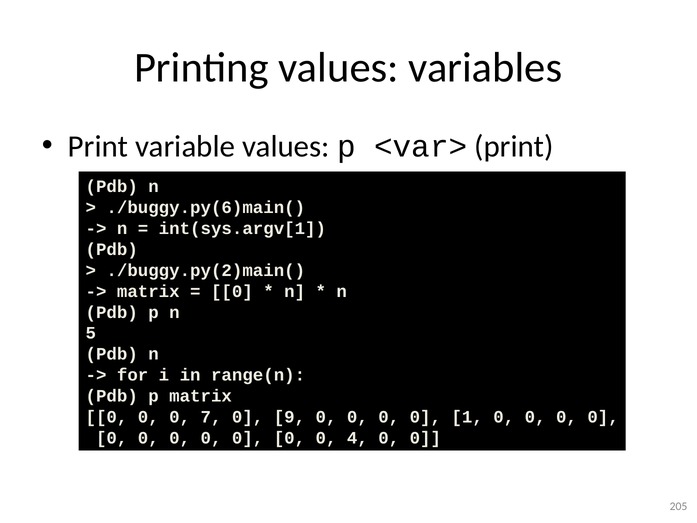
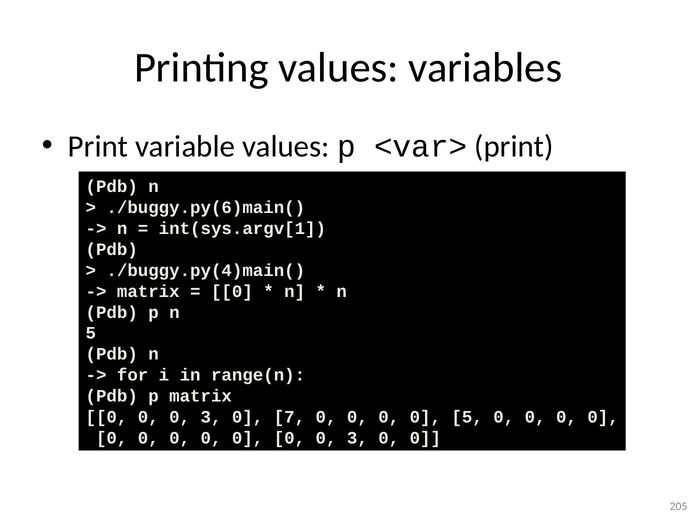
./buggy.py(2)main(: ./buggy.py(2)main( -> ./buggy.py(4)main(
7 at (211, 417): 7 -> 3
9: 9 -> 7
0 1: 1 -> 5
4 at (357, 438): 4 -> 3
